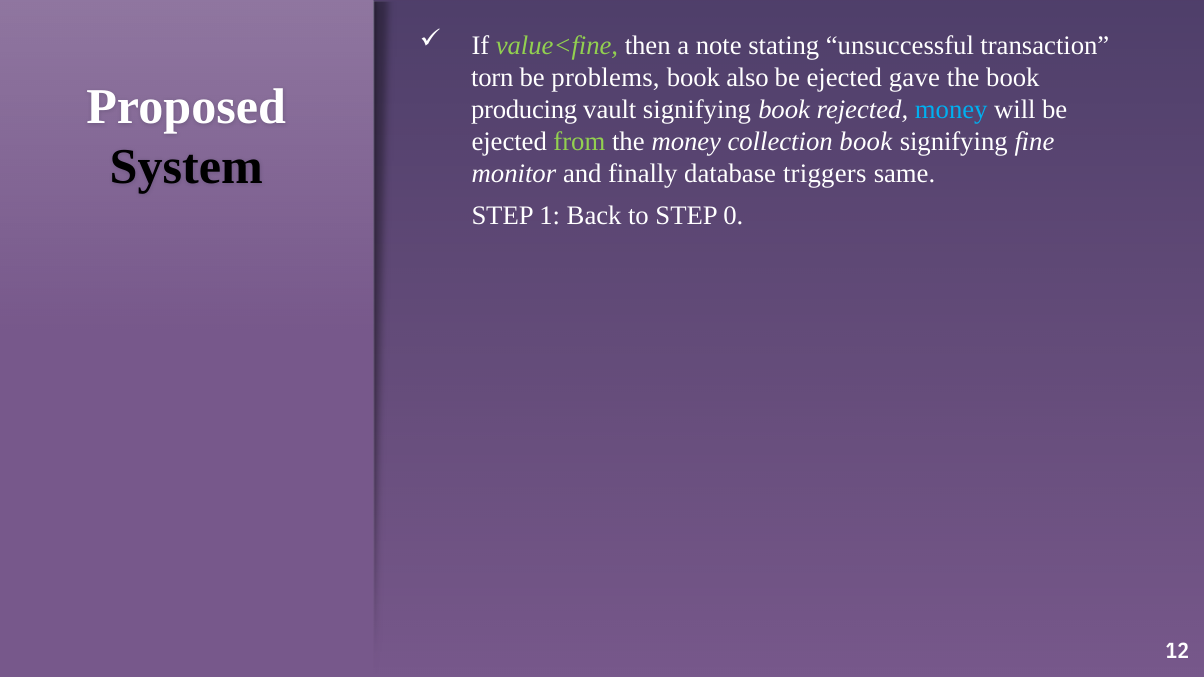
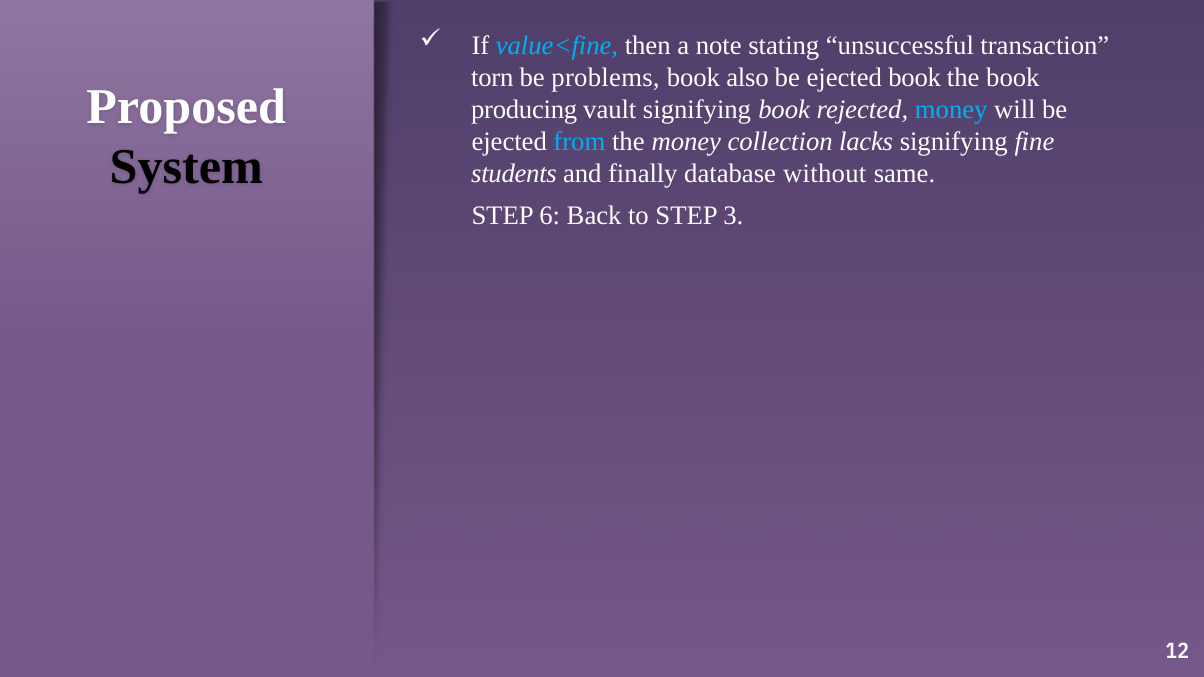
value<fine colour: light green -> light blue
ejected gave: gave -> book
from colour: light green -> light blue
collection book: book -> lacks
monitor: monitor -> students
triggers: triggers -> without
1: 1 -> 6
0: 0 -> 3
